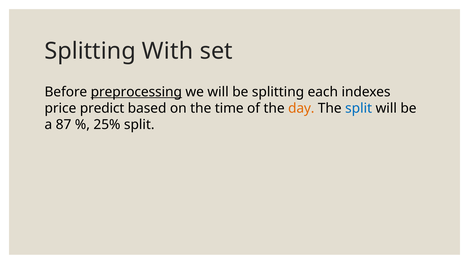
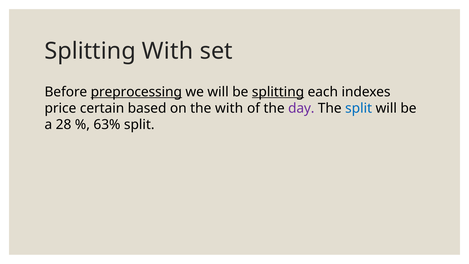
splitting at (278, 92) underline: none -> present
predict: predict -> certain
the time: time -> with
day colour: orange -> purple
87: 87 -> 28
25%: 25% -> 63%
